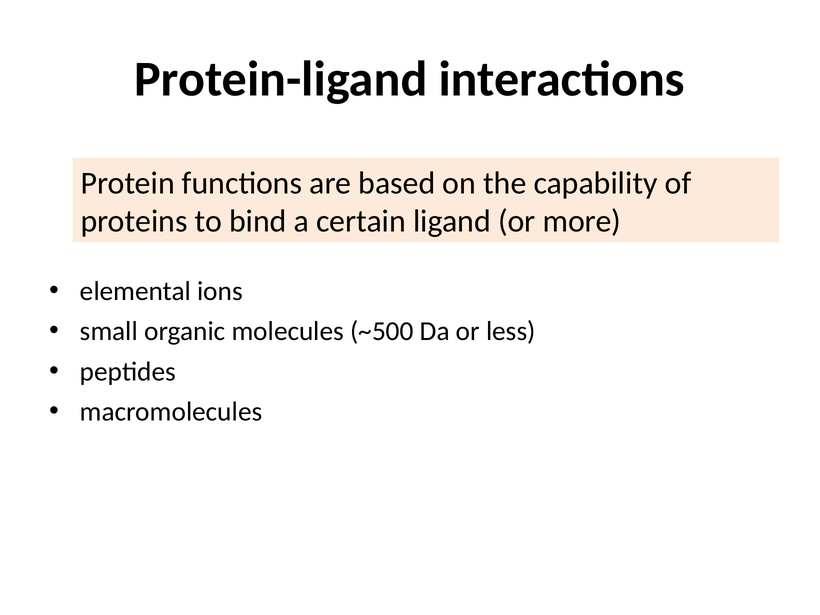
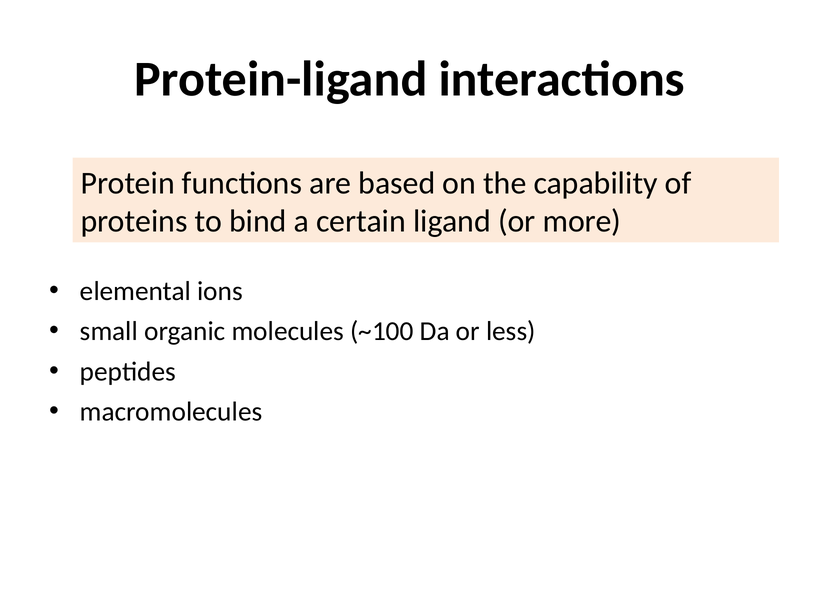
~500: ~500 -> ~100
